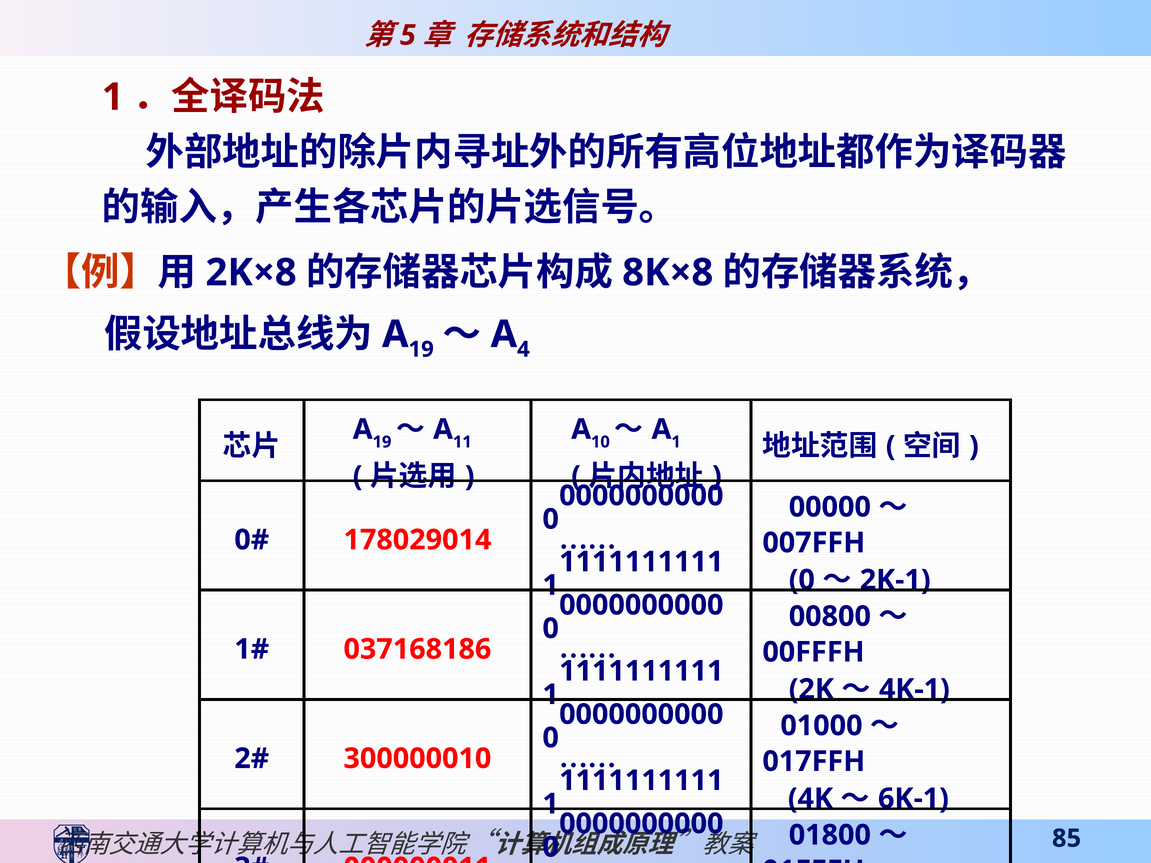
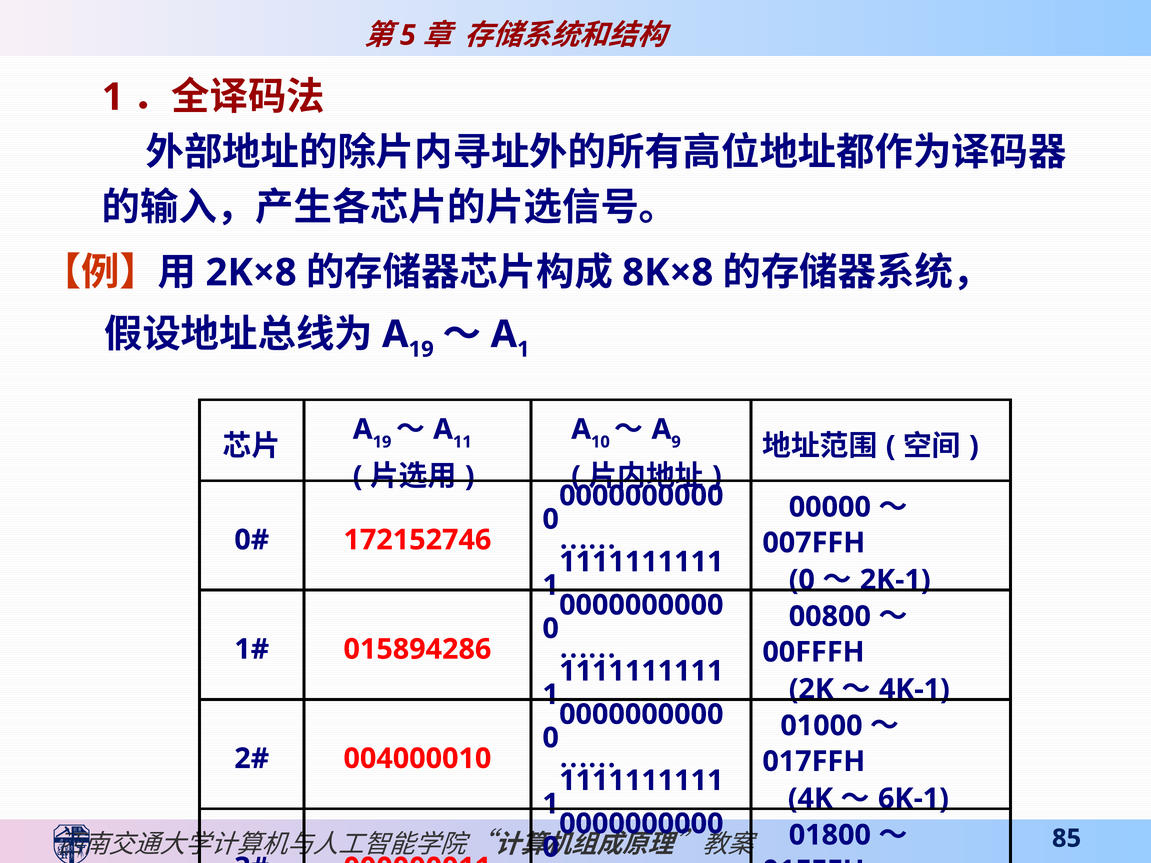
4 at (523, 349): 4 -> 1
1 at (676, 442): 1 -> 9
178029014: 178029014 -> 172152746
037168186: 037168186 -> 015894286
300000010: 300000010 -> 004000010
